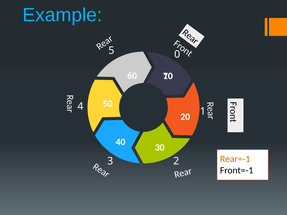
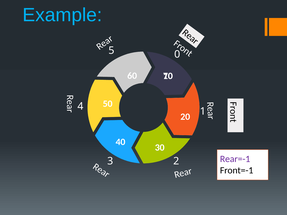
Rear=-1 colour: orange -> purple
